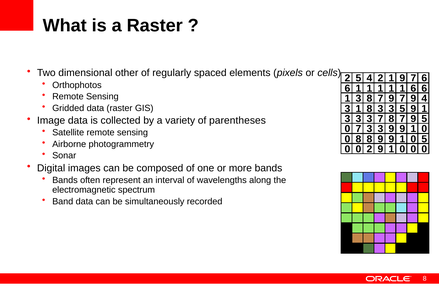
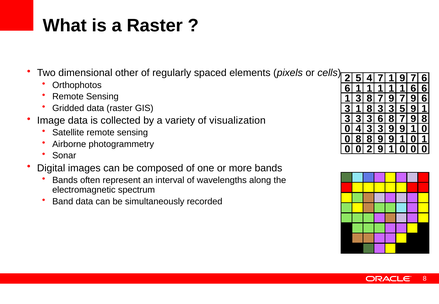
4 2: 2 -> 7
9 4: 4 -> 6
3 7: 7 -> 6
5 at (424, 119): 5 -> 8
parentheses: parentheses -> visualization
0 7: 7 -> 4
9 9 5: 5 -> 1
